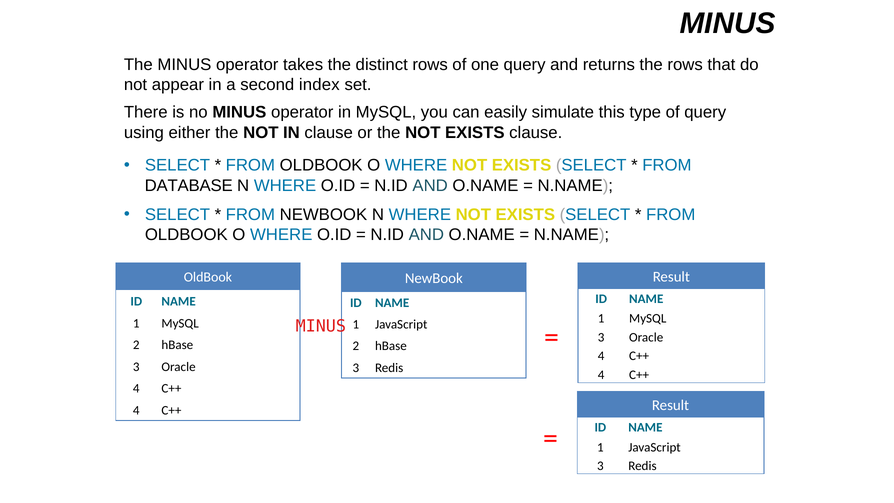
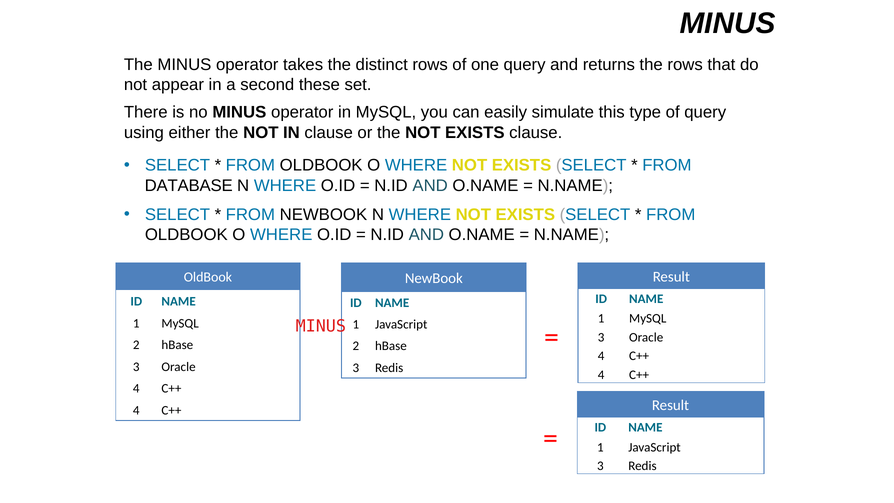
index: index -> these
